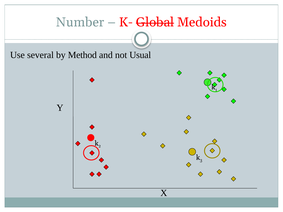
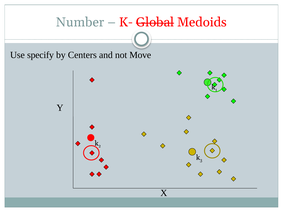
several: several -> specify
Method: Method -> Centers
Usual: Usual -> Move
